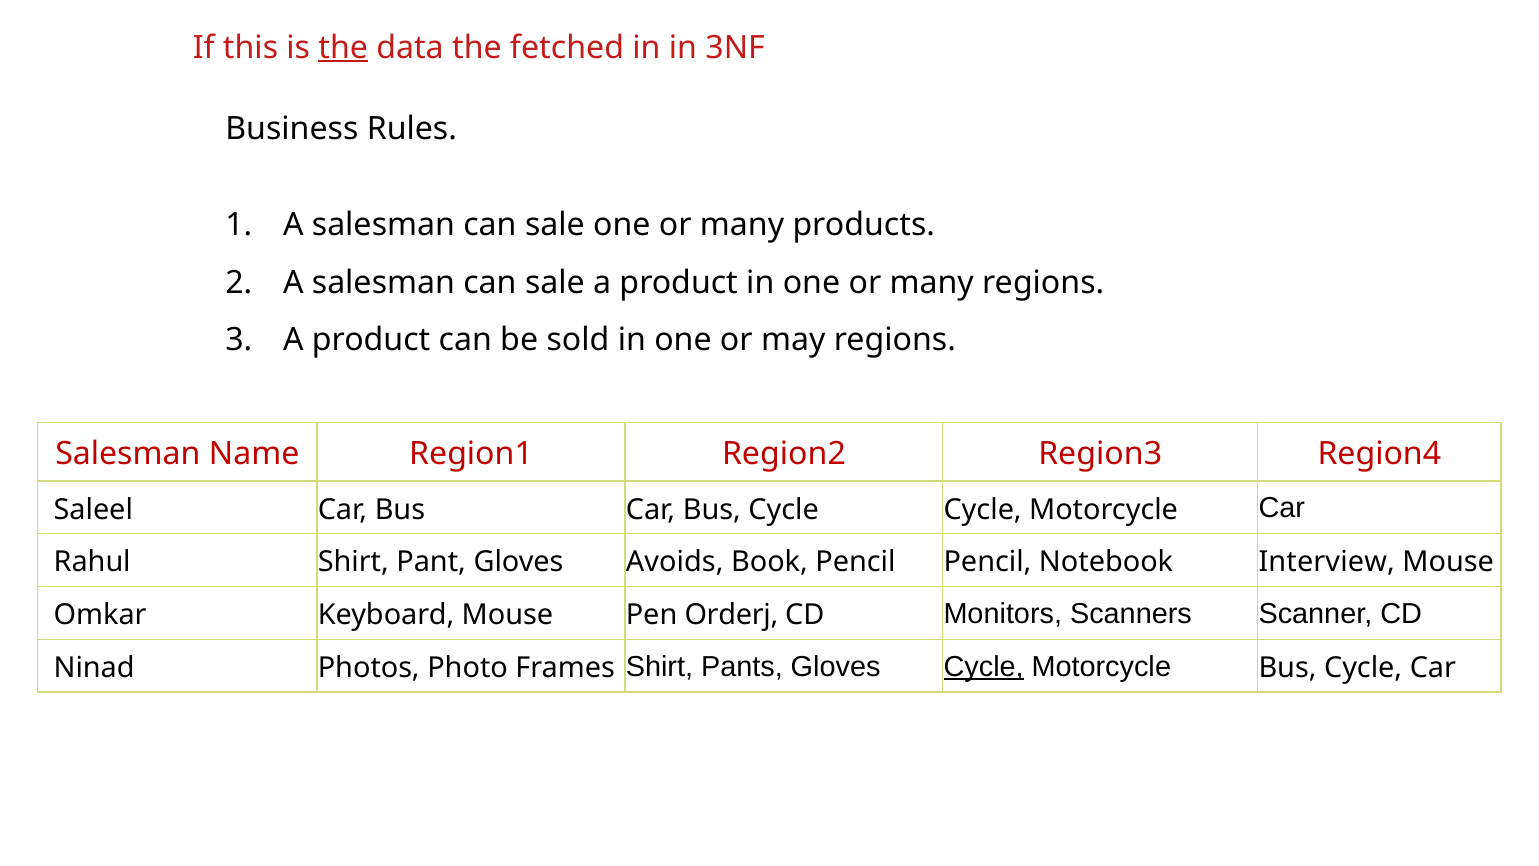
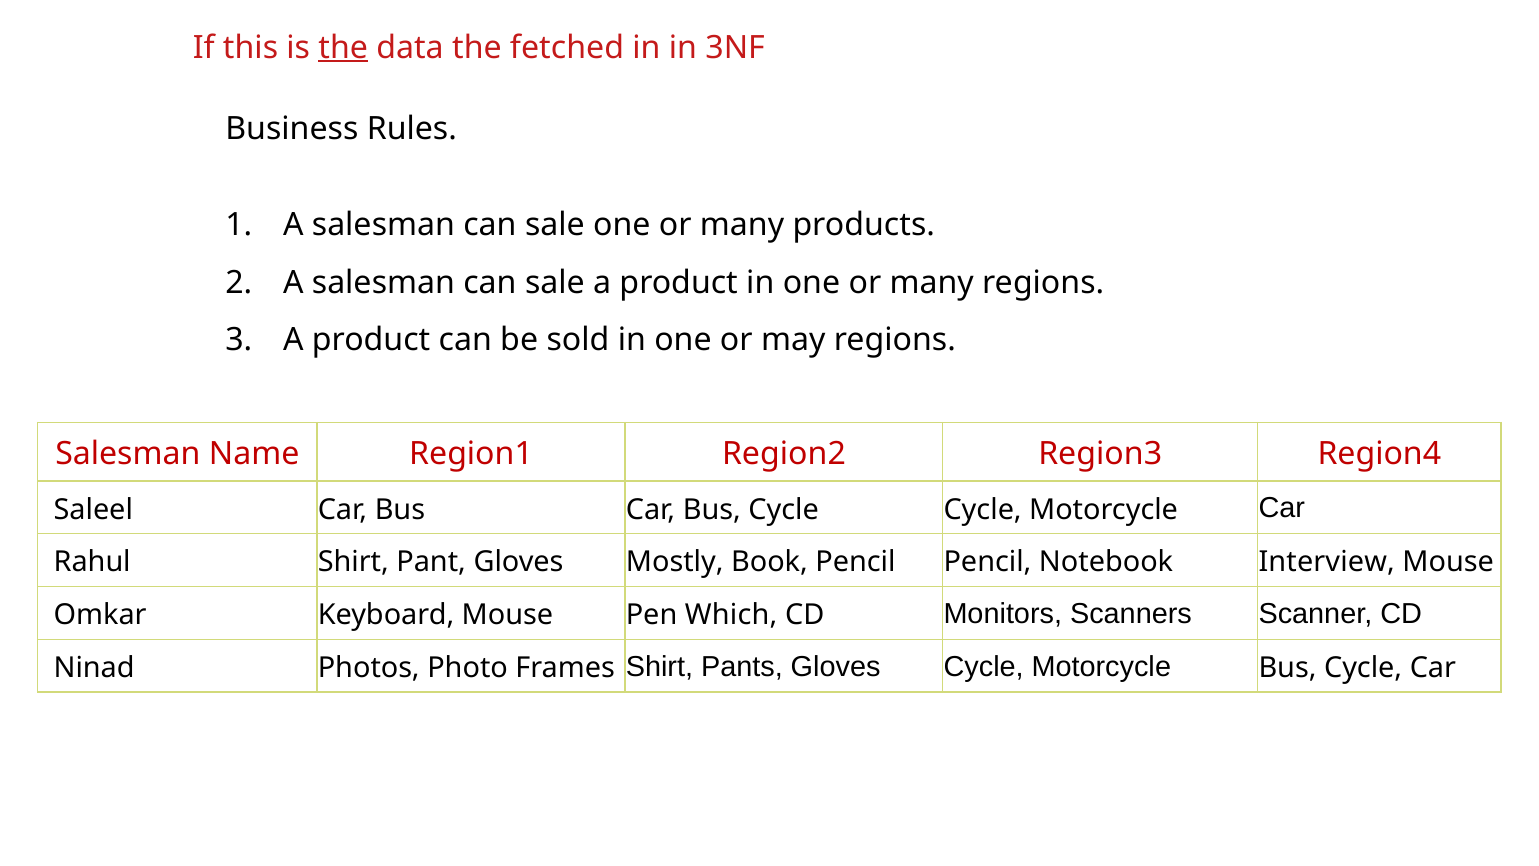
Avoids: Avoids -> Mostly
Orderj: Orderj -> Which
Cycle at (984, 666) underline: present -> none
